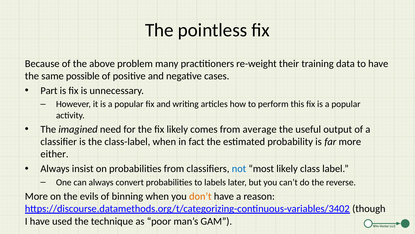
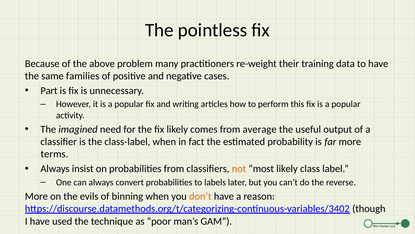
possible: possible -> families
either: either -> terms
not colour: blue -> orange
